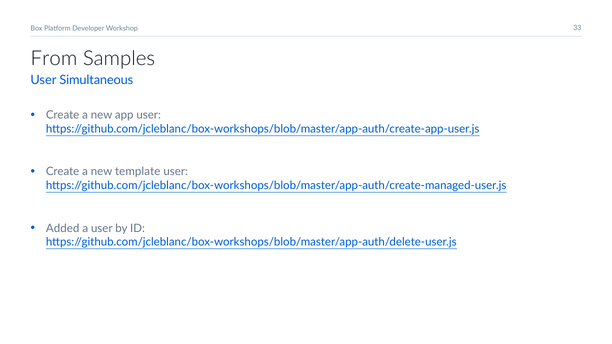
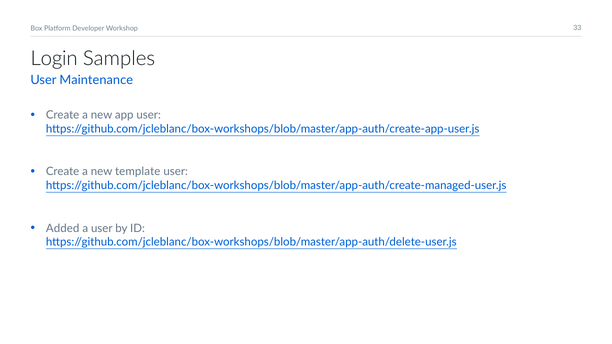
From: From -> Login
Simultaneous: Simultaneous -> Maintenance
